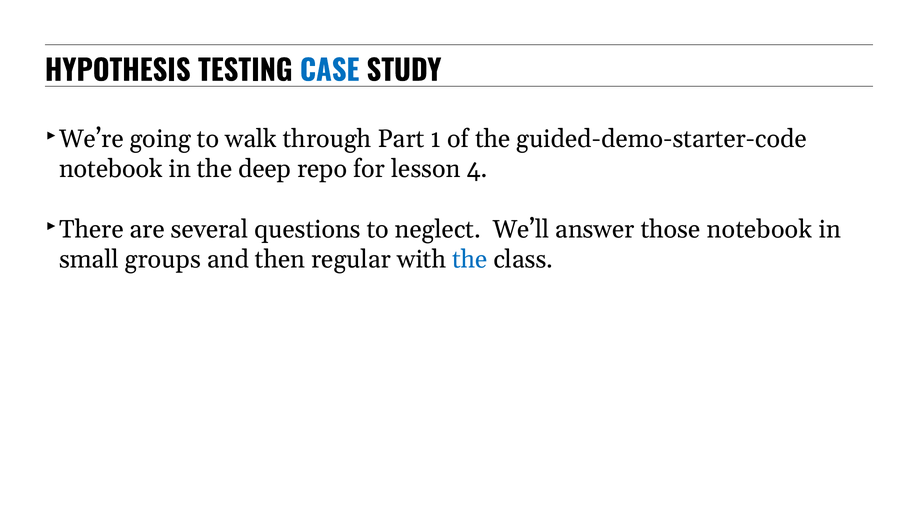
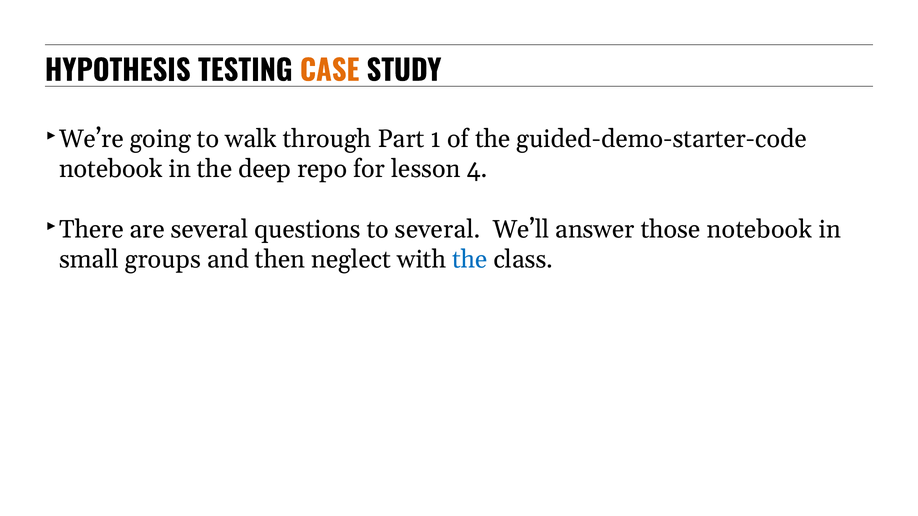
CASE colour: blue -> orange
to neglect: neglect -> several
regular: regular -> neglect
